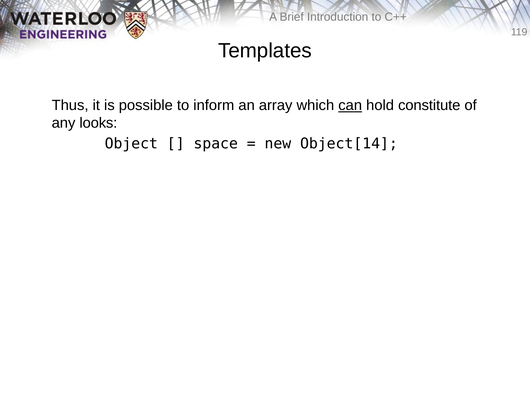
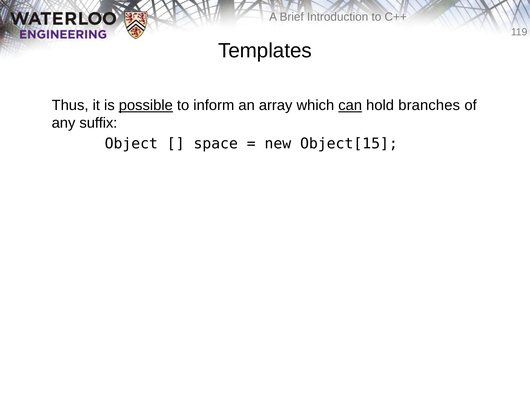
possible underline: none -> present
constitute: constitute -> branches
looks: looks -> suffix
Object[14: Object[14 -> Object[15
